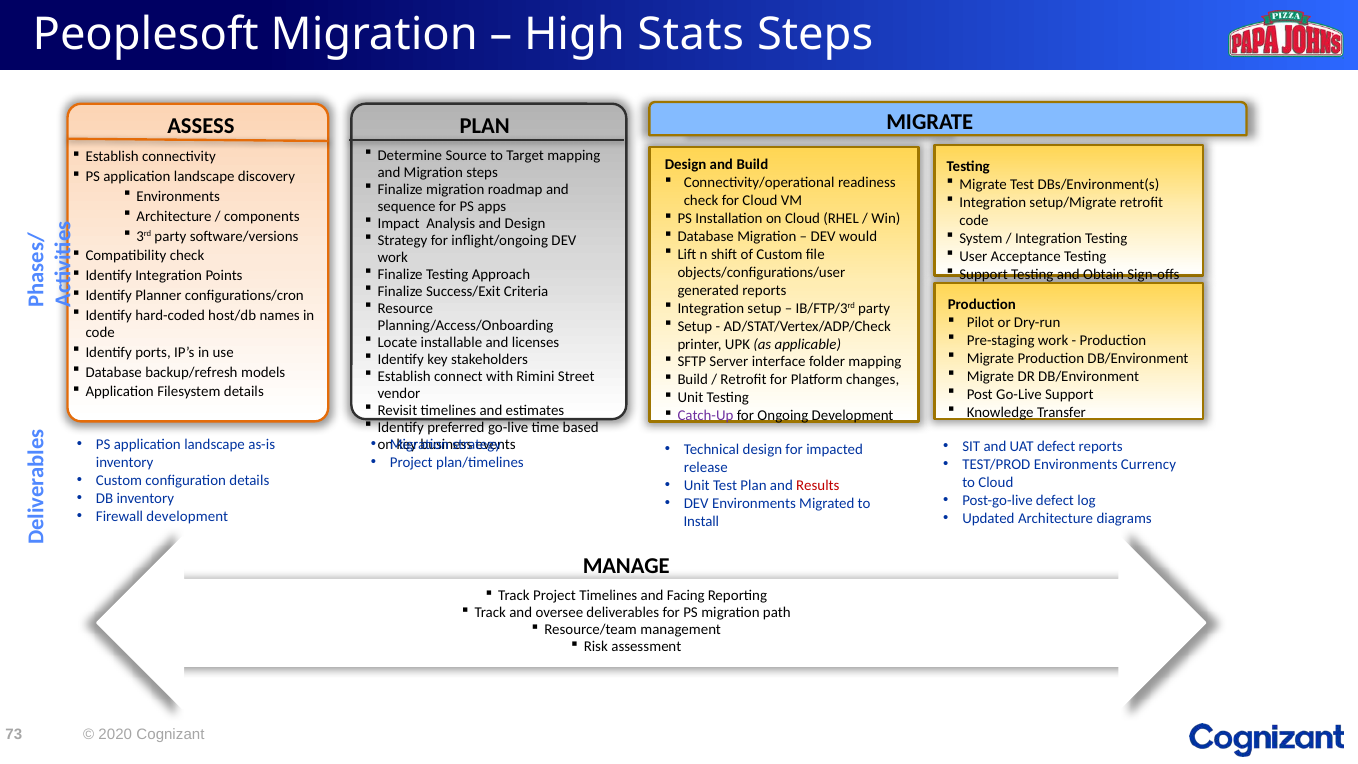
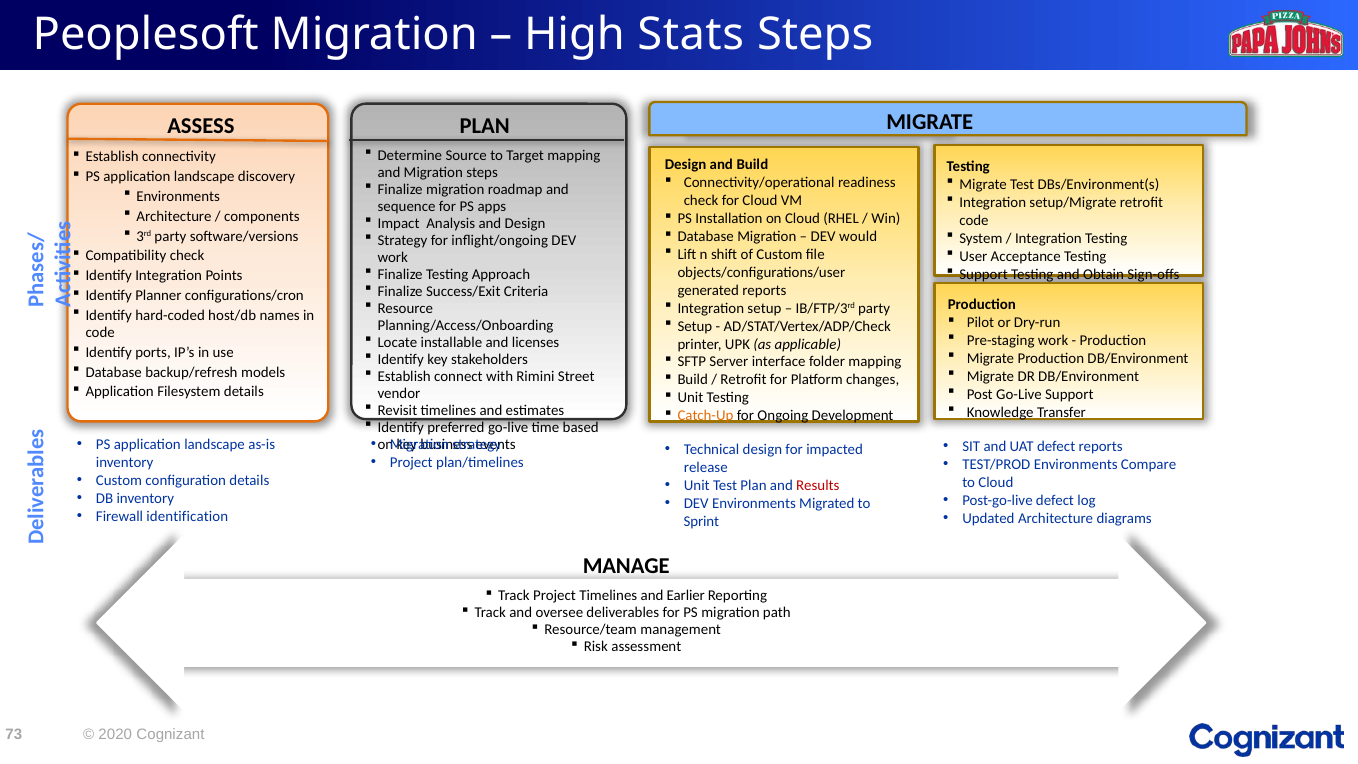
Catch-Up colour: purple -> orange
Currency: Currency -> Compare
Firewall development: development -> identification
Install: Install -> Sprint
Facing: Facing -> Earlier
